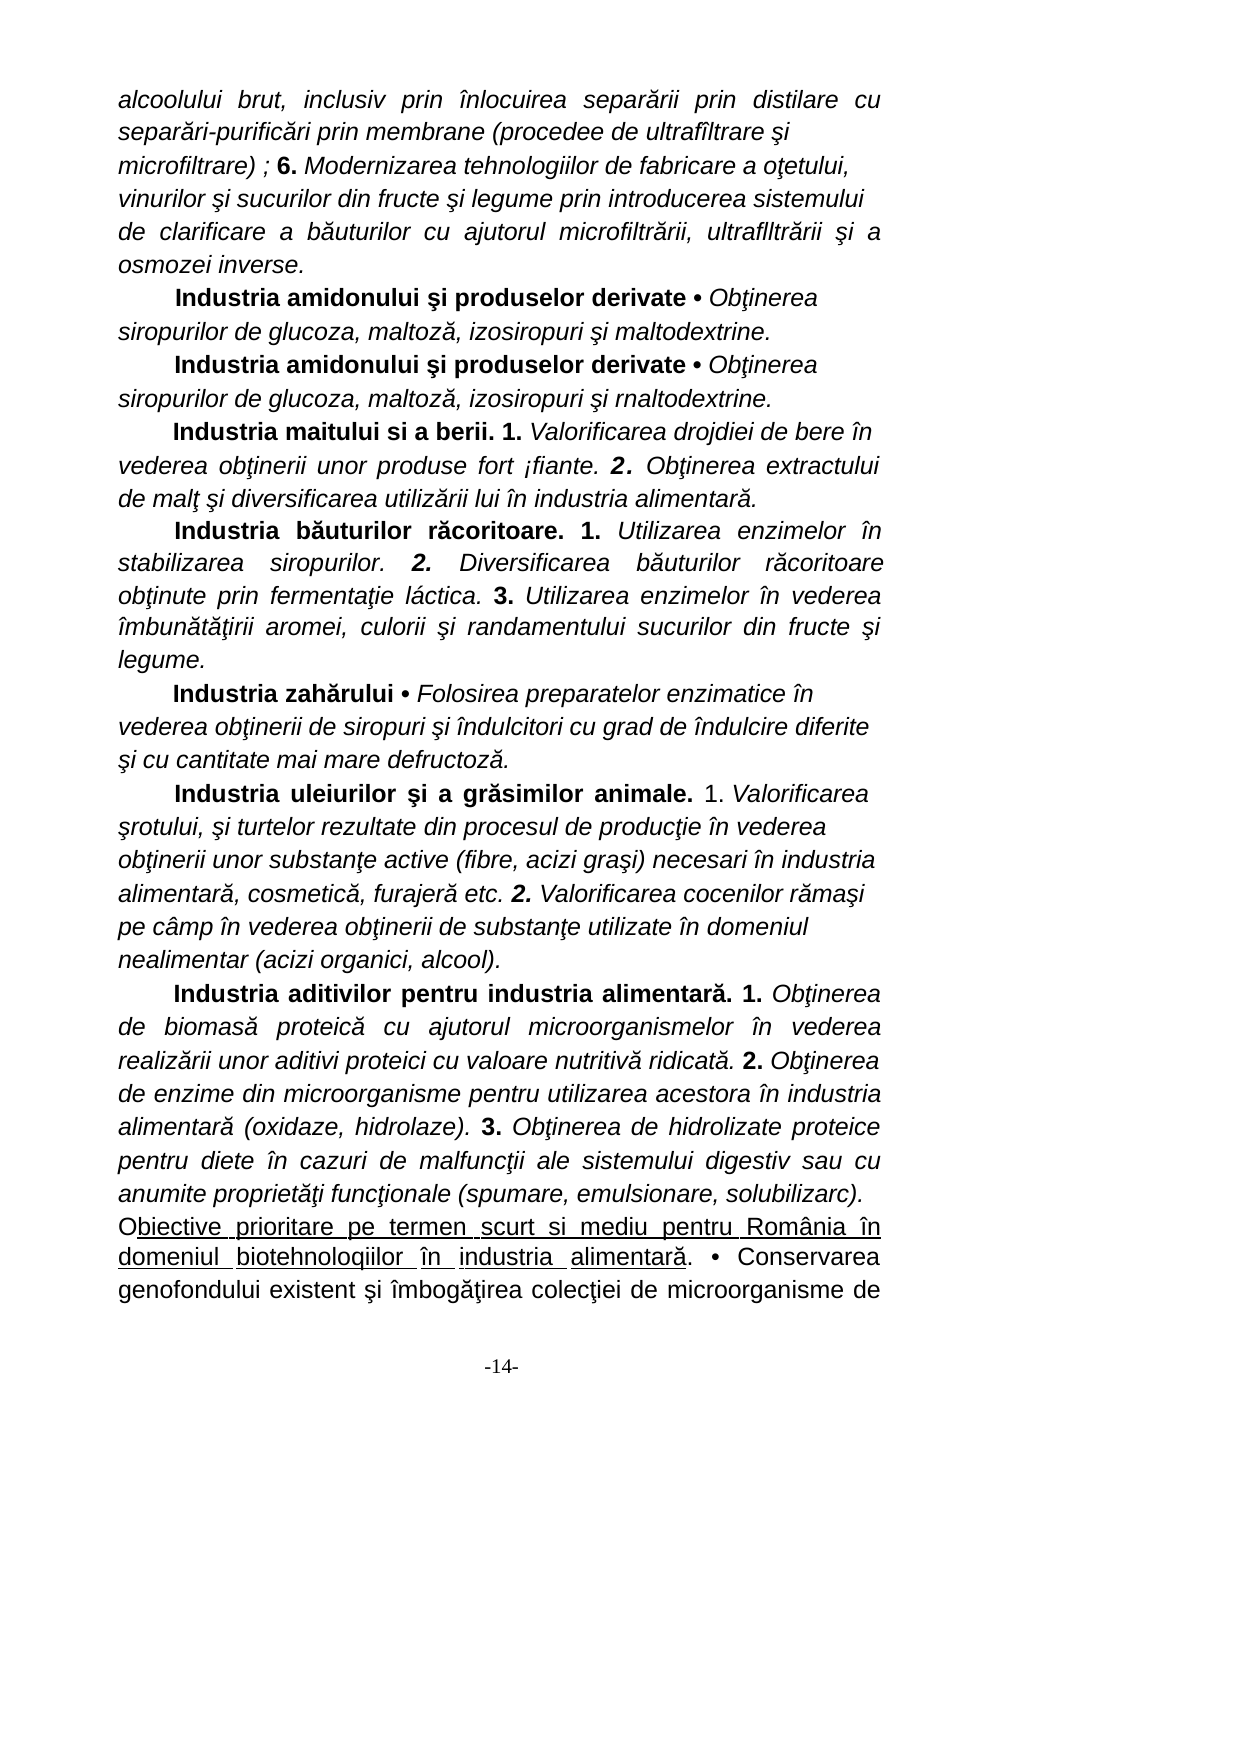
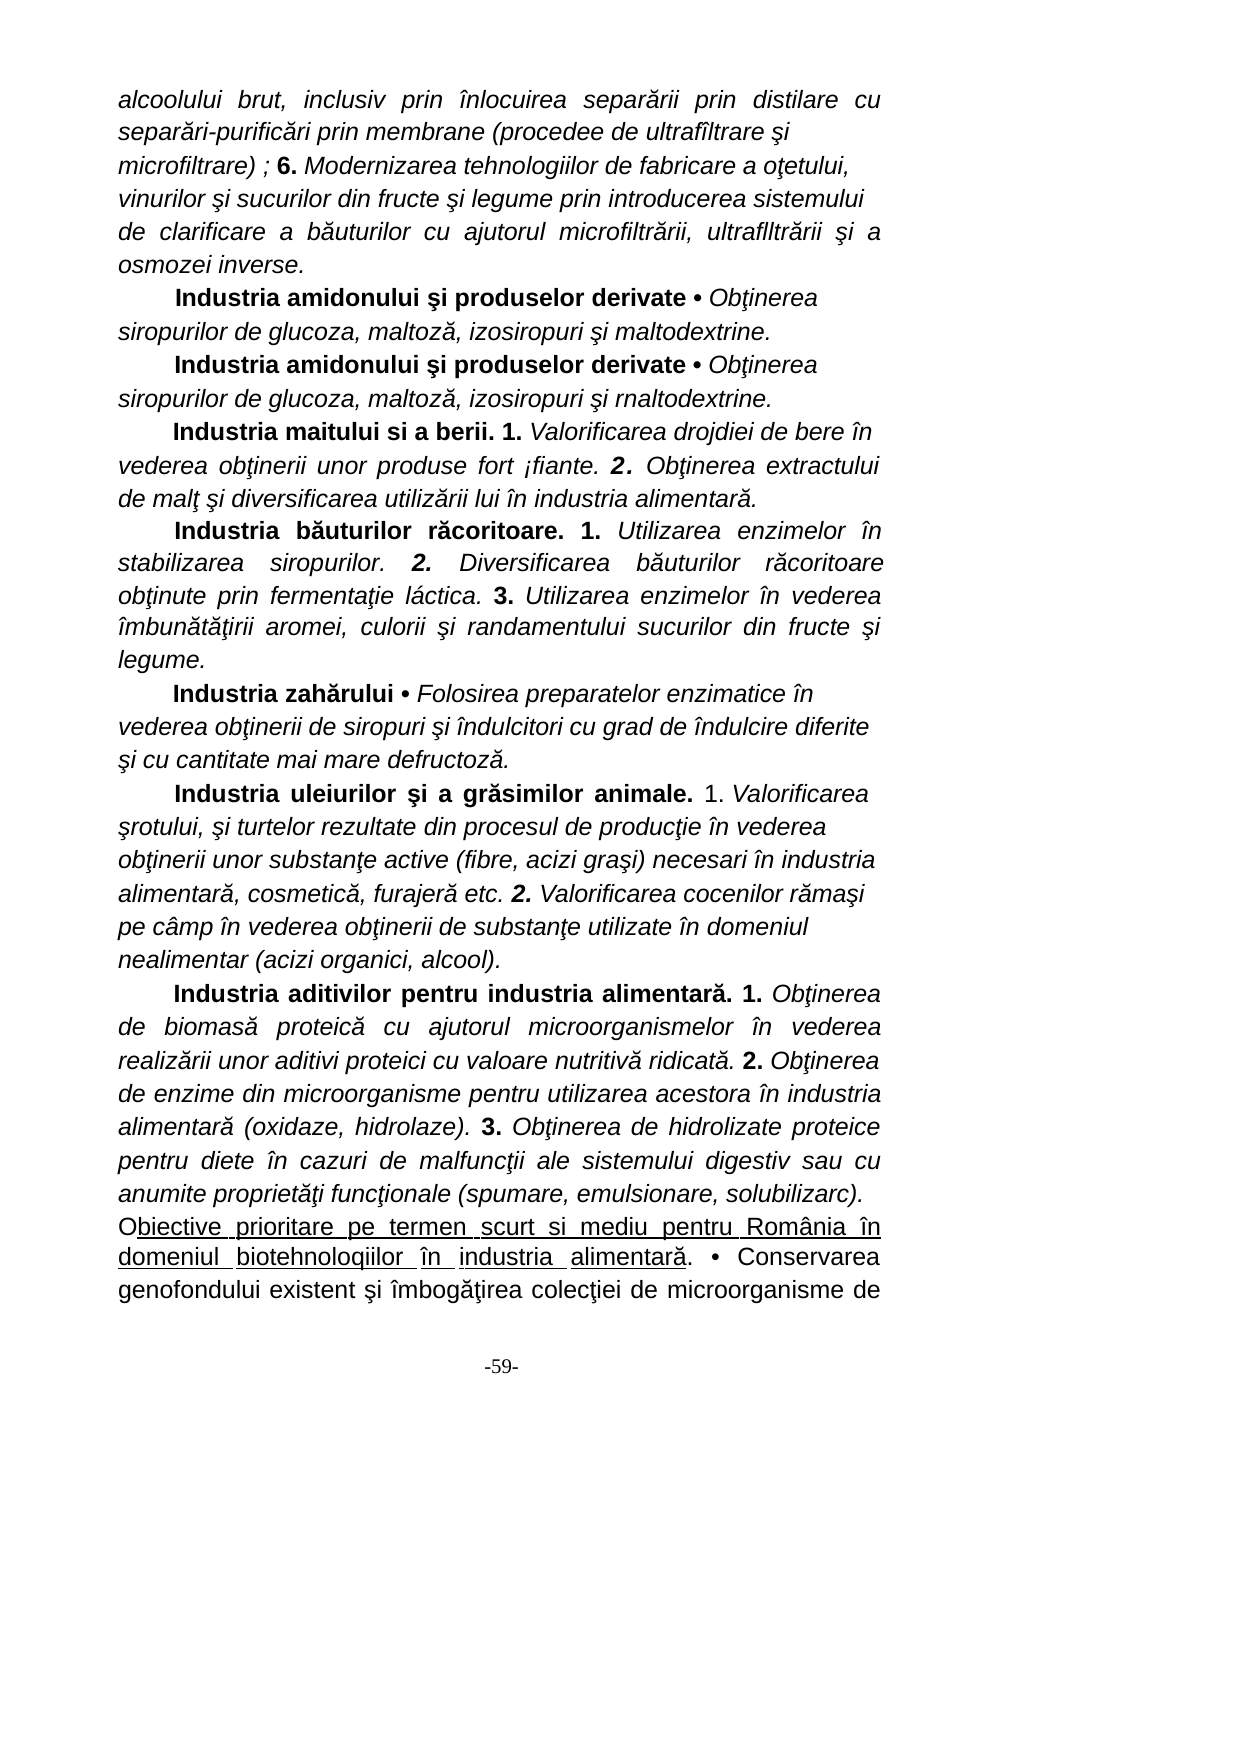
-14-: -14- -> -59-
